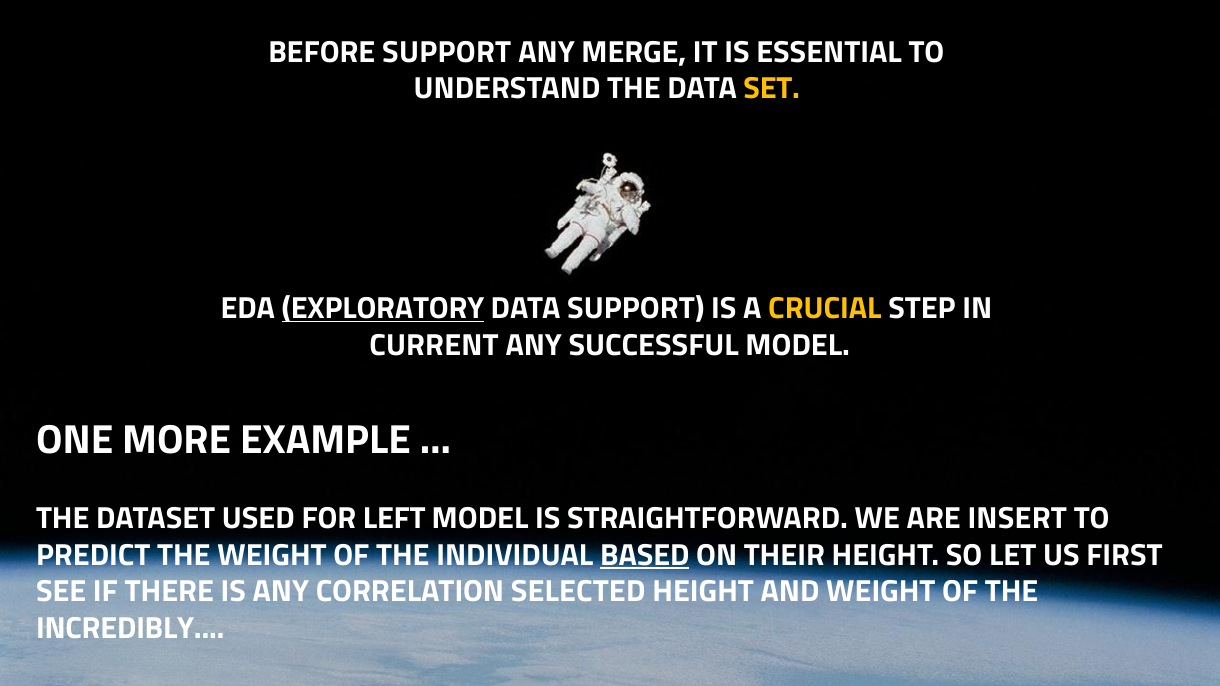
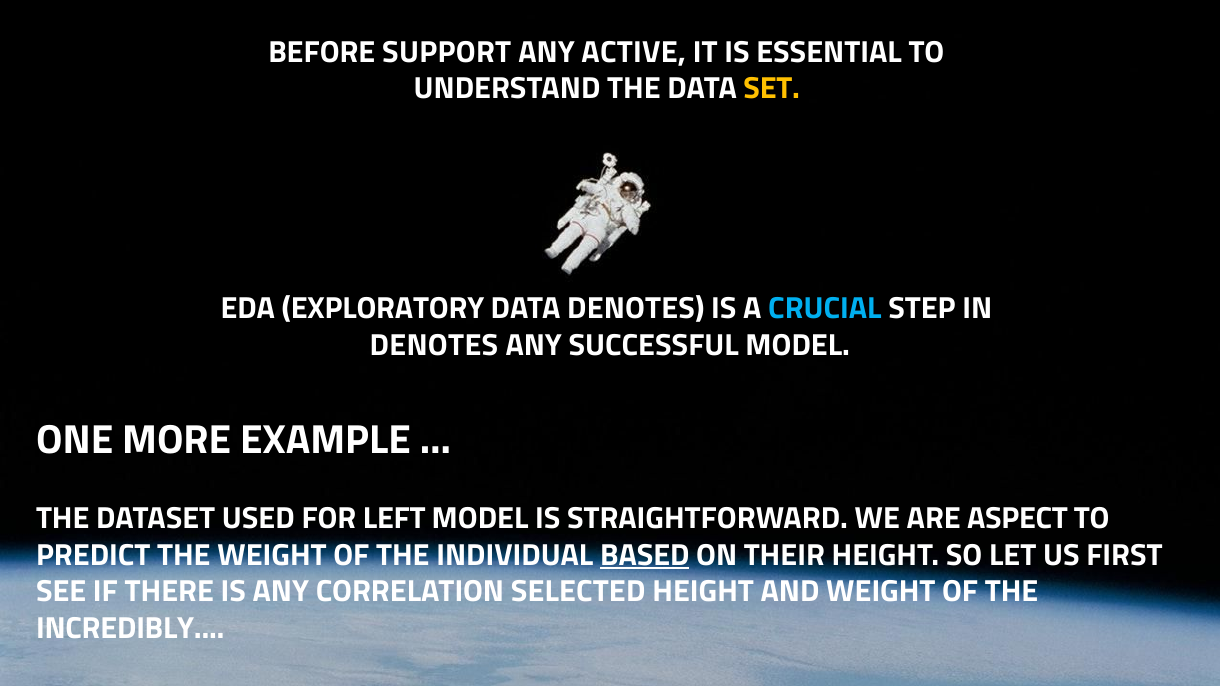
MERGE: MERGE -> ACTIVE
EXPLORATORY underline: present -> none
DATA SUPPORT: SUPPORT -> DENOTES
CRUCIAL colour: yellow -> light blue
CURRENT at (434, 345): CURRENT -> DENOTES
INSERT: INSERT -> ASPECT
